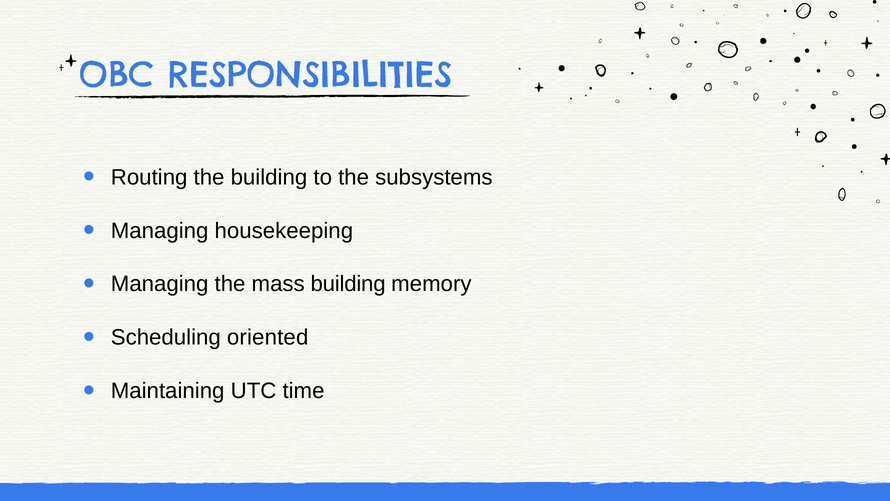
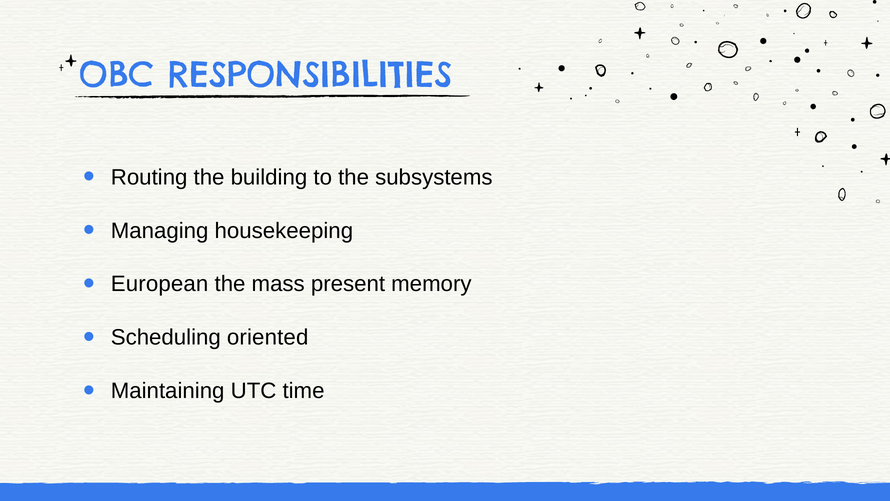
Managing at (160, 284): Managing -> European
mass building: building -> present
